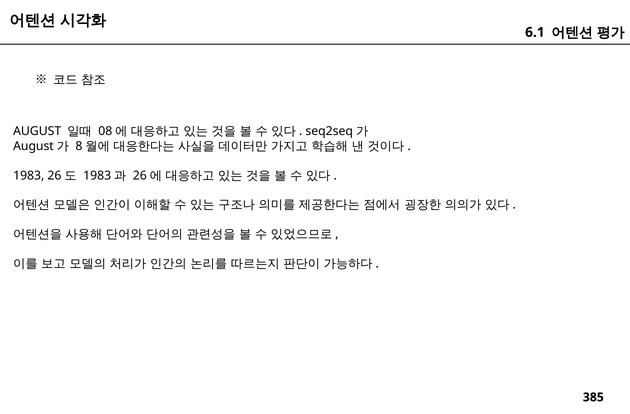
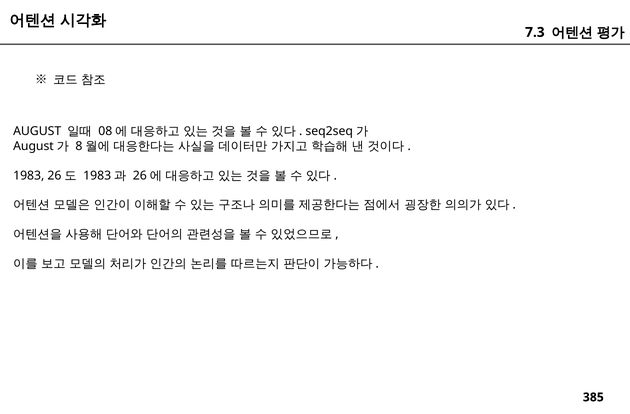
6.1: 6.1 -> 7.3
